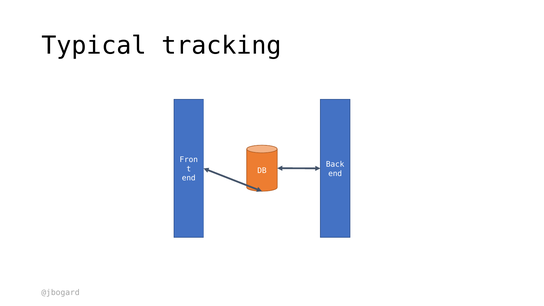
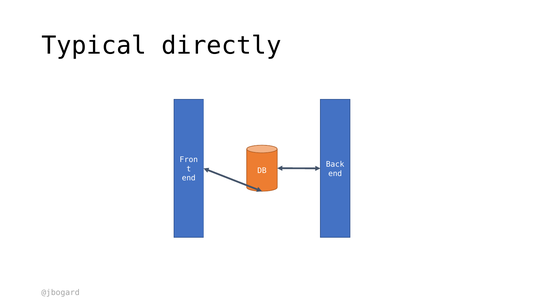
tracking: tracking -> directly
